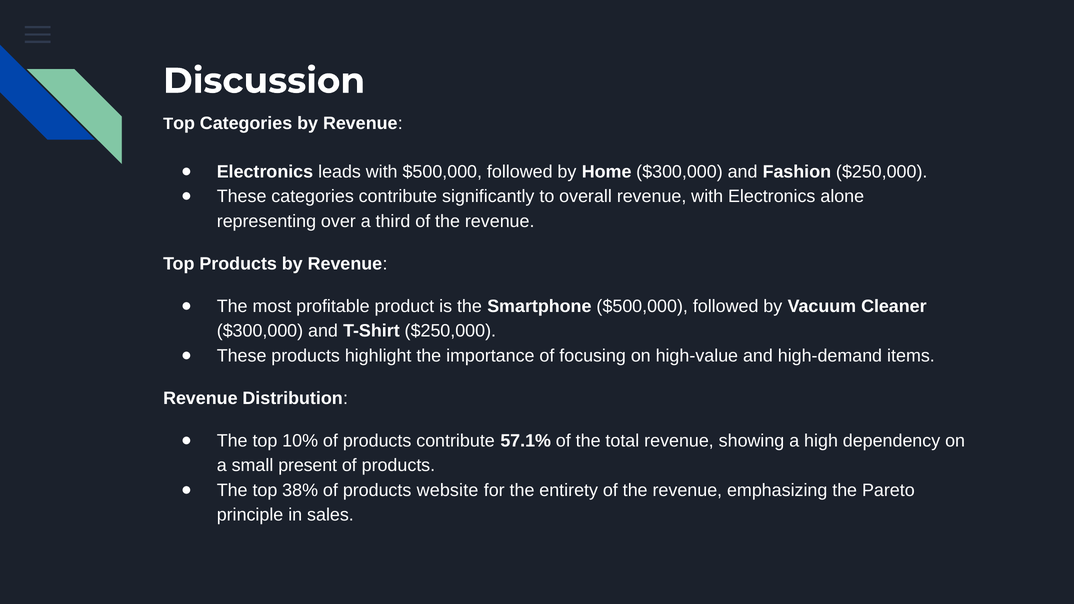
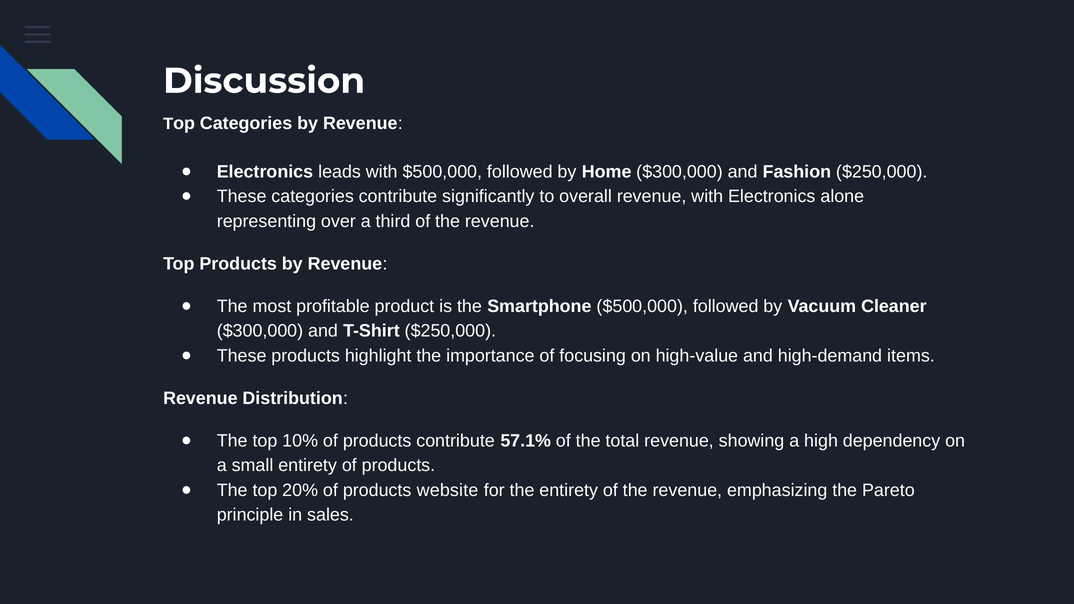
small present: present -> entirety
38%: 38% -> 20%
